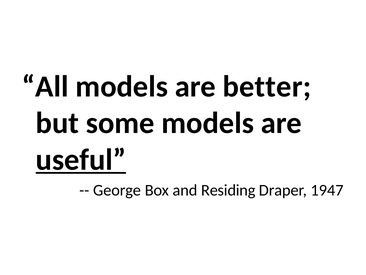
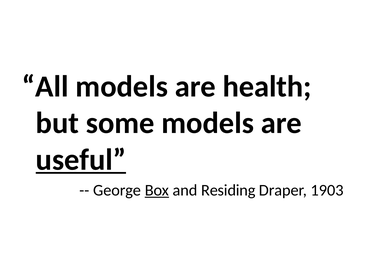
better: better -> health
Box underline: none -> present
1947: 1947 -> 1903
